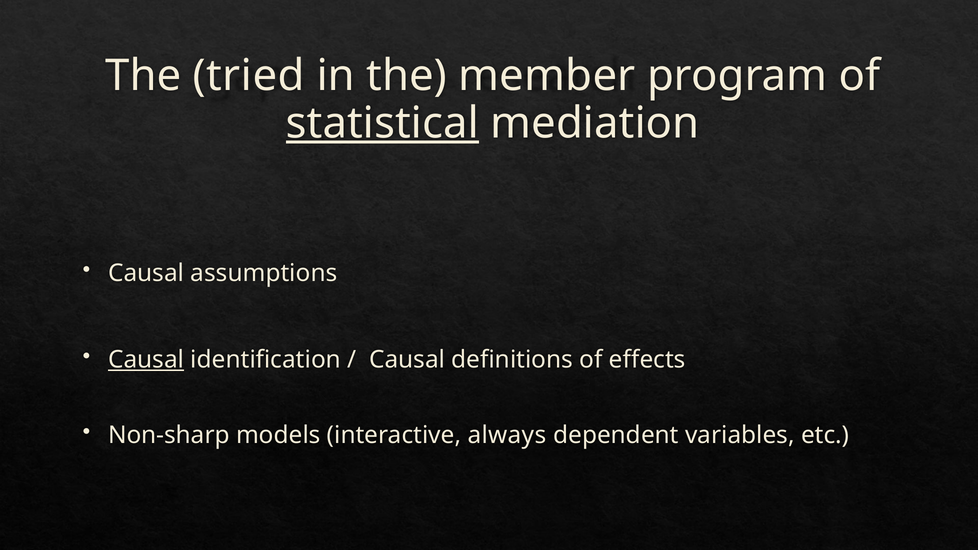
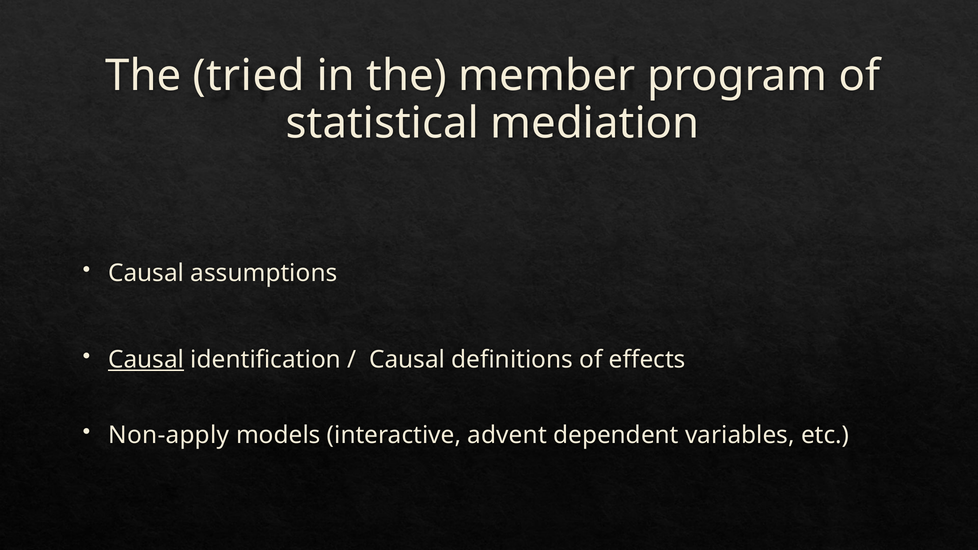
statistical underline: present -> none
Non-sharp: Non-sharp -> Non-apply
always: always -> advent
